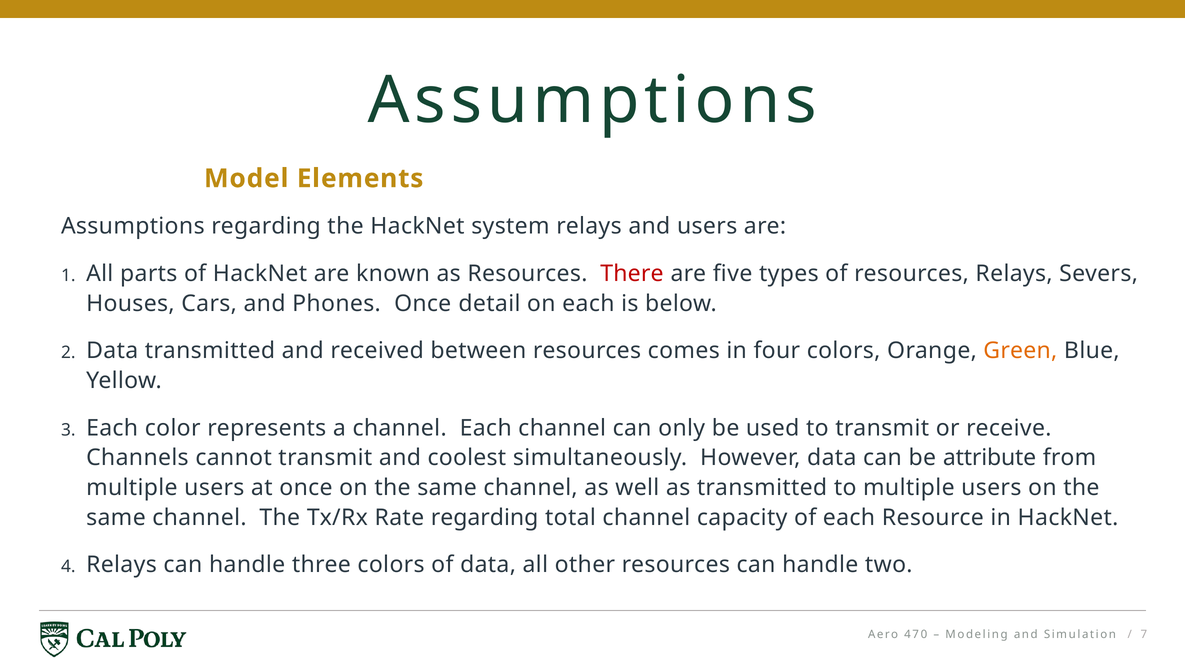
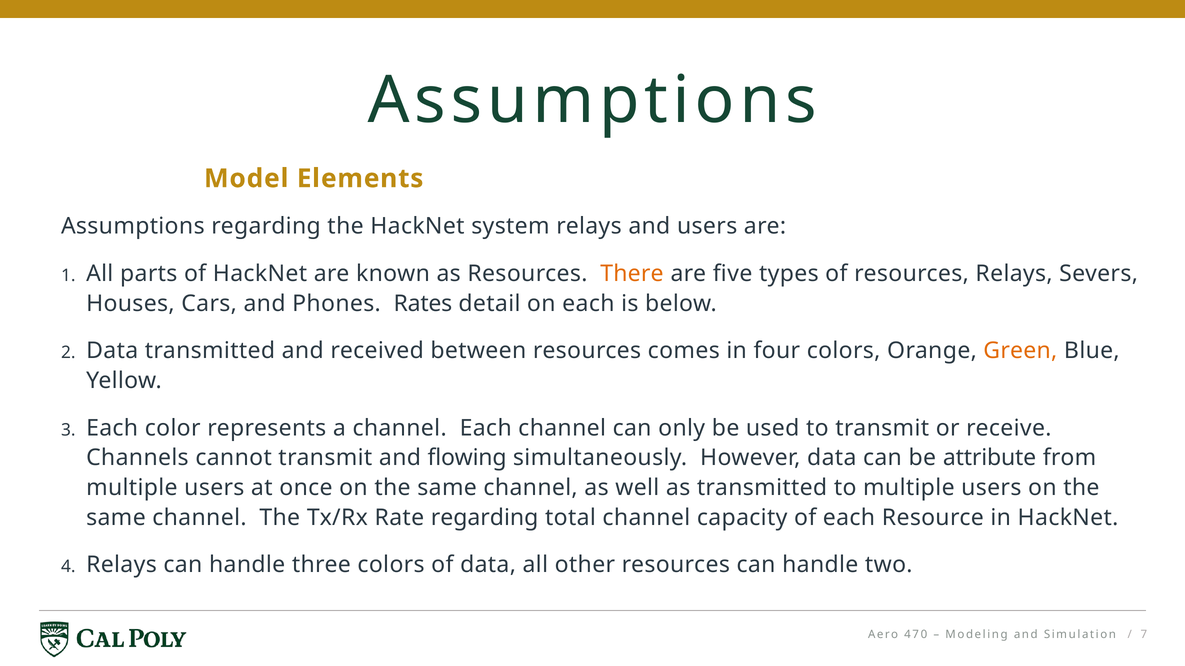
There colour: red -> orange
Phones Once: Once -> Rates
coolest: coolest -> flowing
